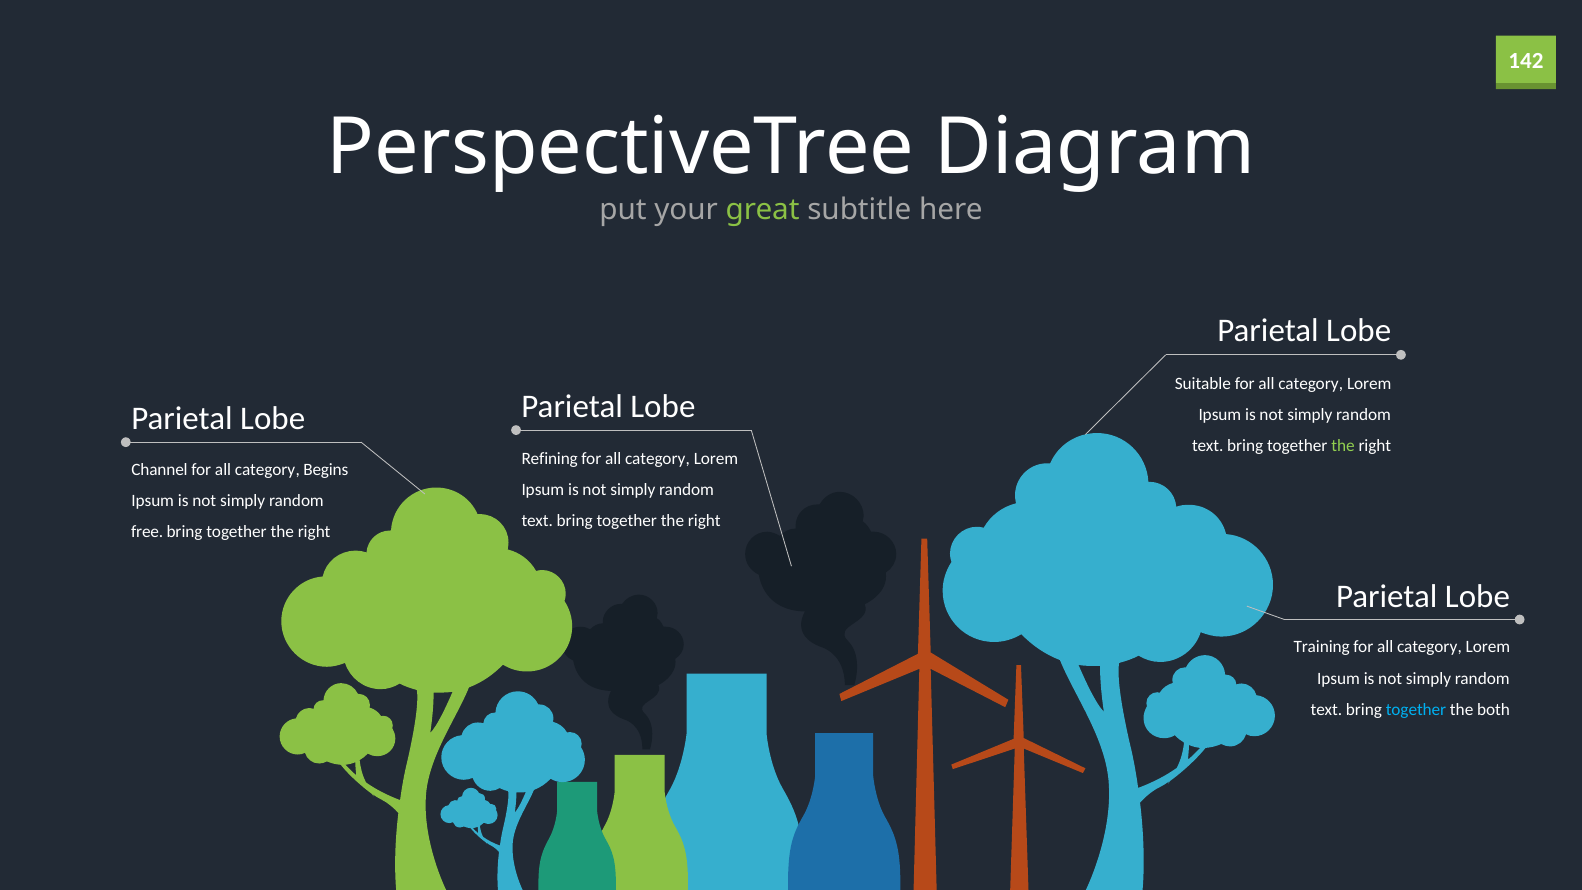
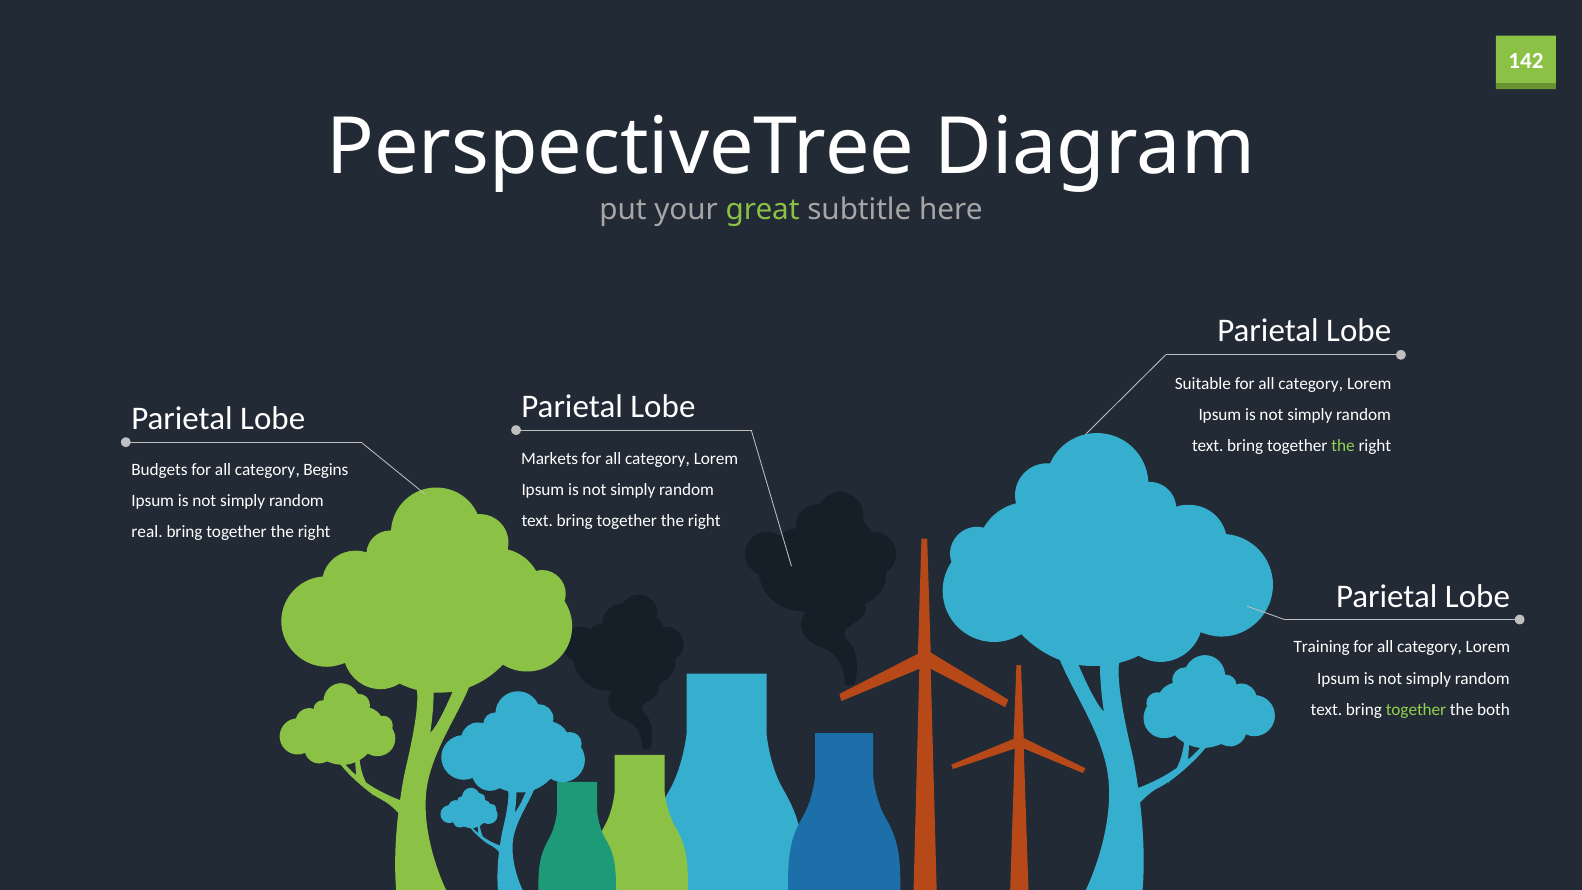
Refining: Refining -> Markets
Channel: Channel -> Budgets
free: free -> real
together at (1416, 709) colour: light blue -> light green
